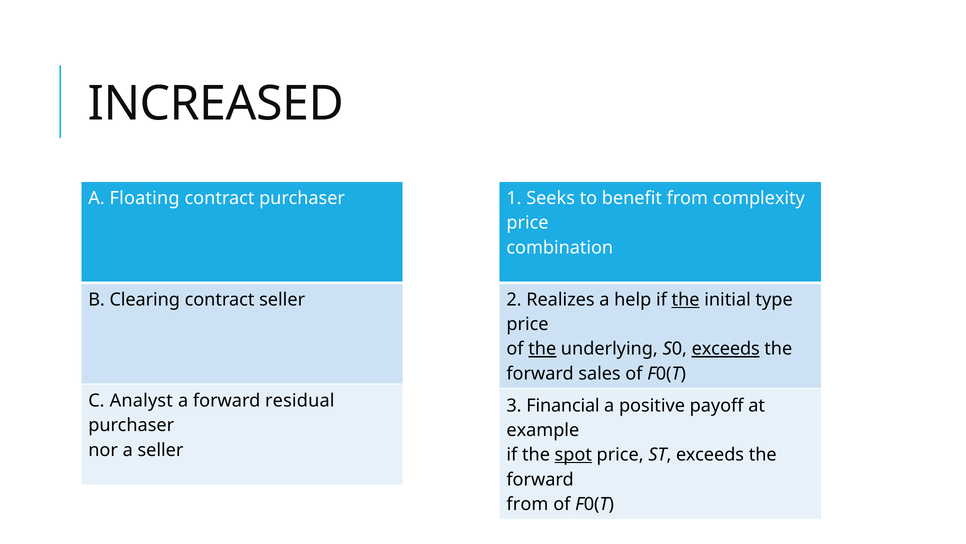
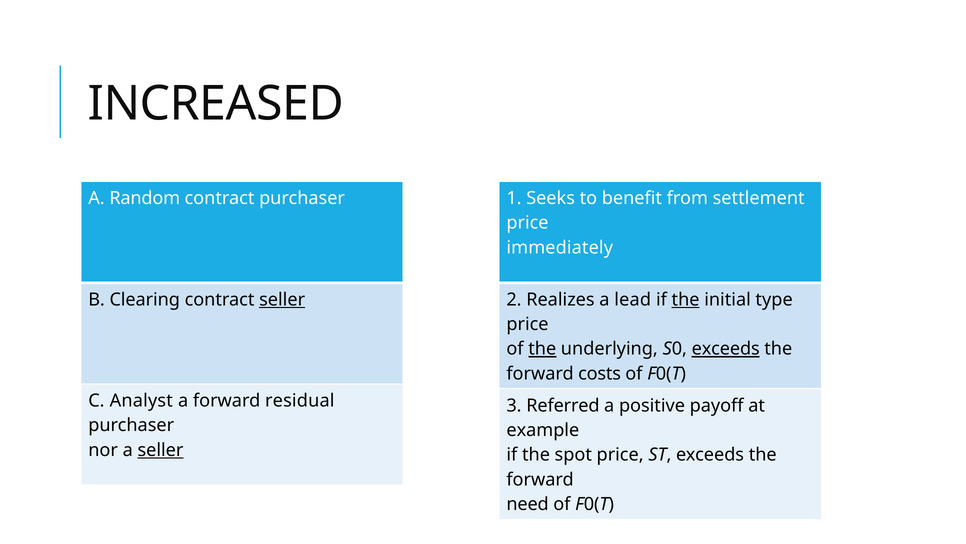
Floating: Floating -> Random
complexity: complexity -> settlement
combination: combination -> immediately
seller at (282, 299) underline: none -> present
help: help -> lead
sales: sales -> costs
Financial: Financial -> Referred
seller at (160, 450) underline: none -> present
spot underline: present -> none
from at (527, 504): from -> need
